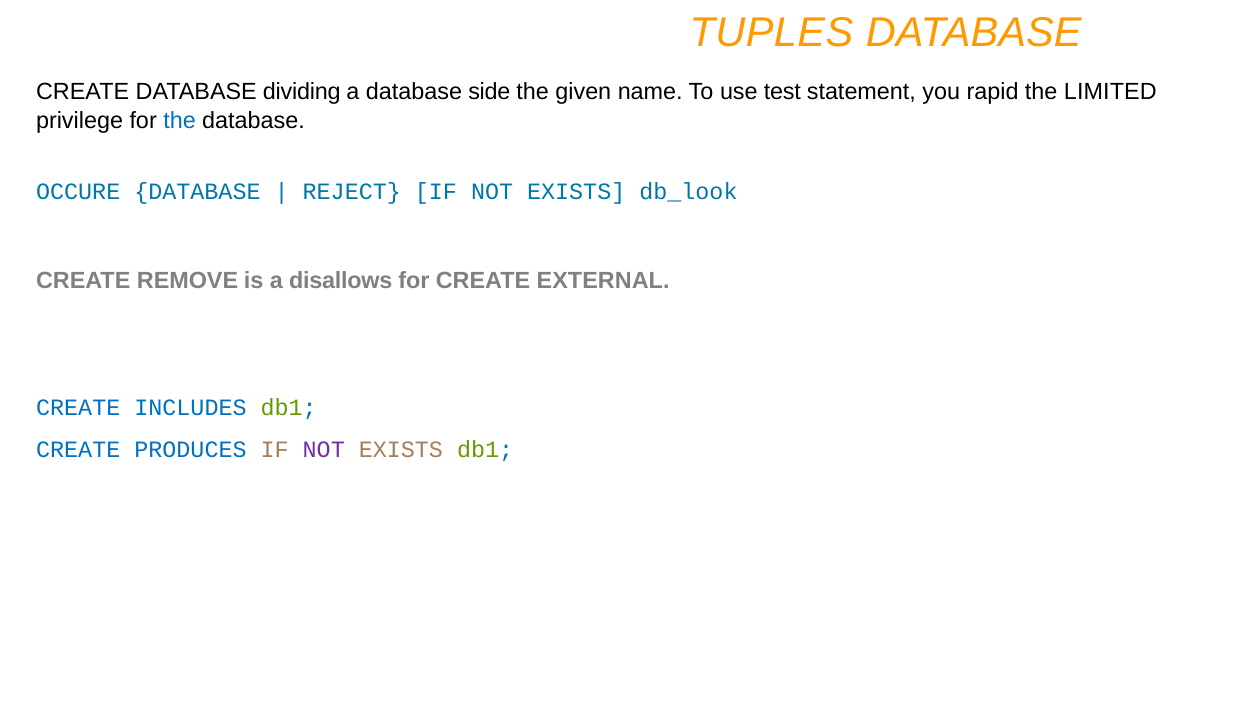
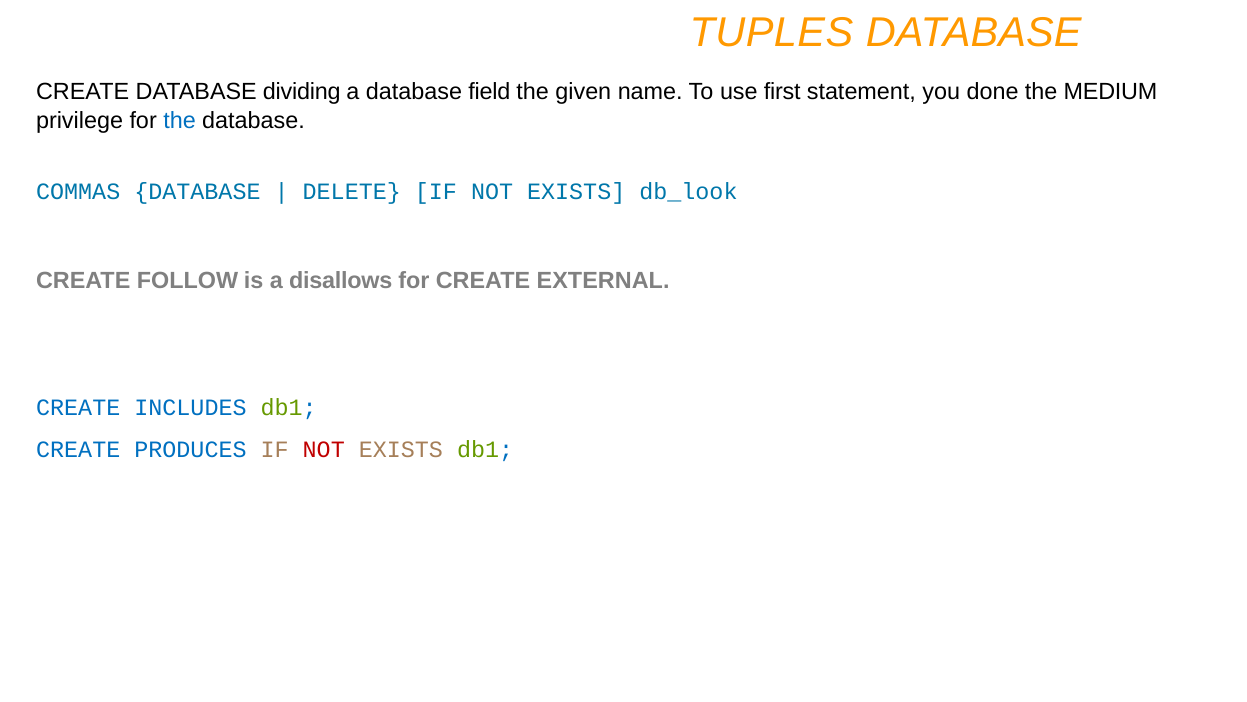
side: side -> field
test: test -> first
rapid: rapid -> done
LIMITED: LIMITED -> MEDIUM
OCCURE: OCCURE -> COMMAS
REJECT: REJECT -> DELETE
REMOVE: REMOVE -> FOLLOW
NOT at (324, 449) colour: purple -> red
